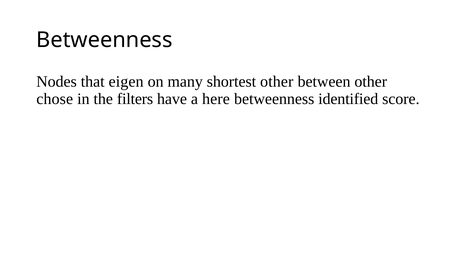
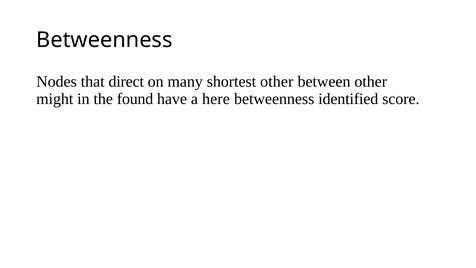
eigen: eigen -> direct
chose: chose -> might
filters: filters -> found
